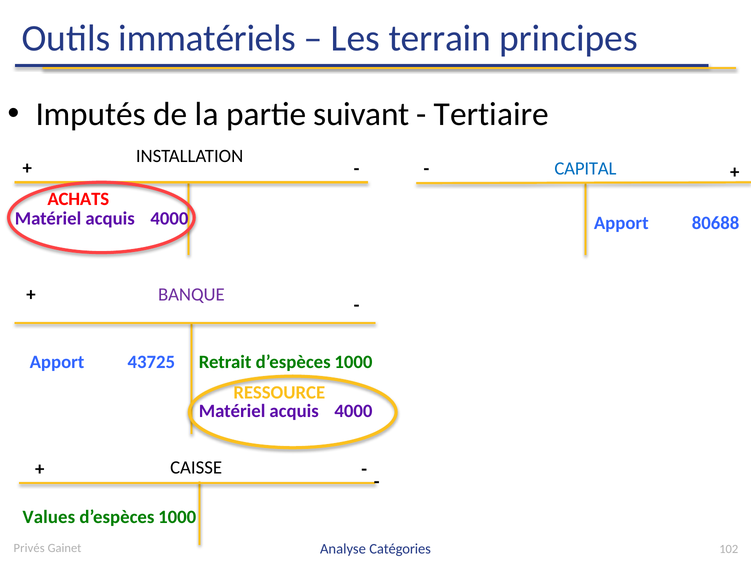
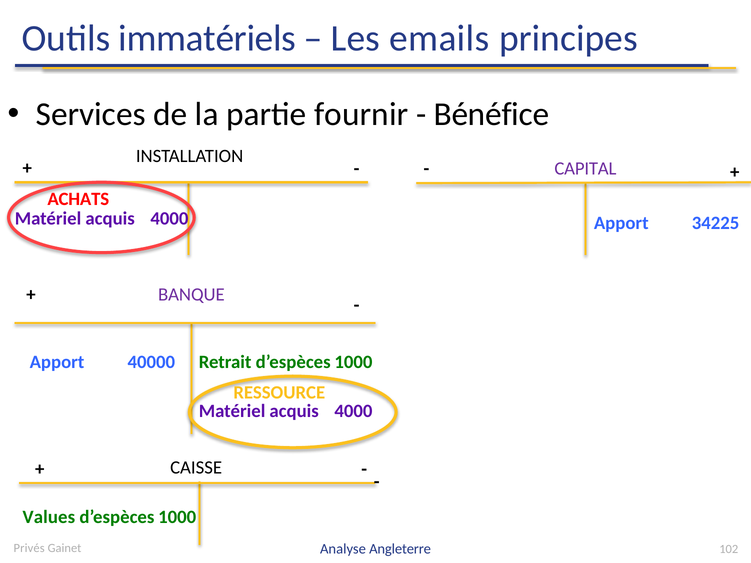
terrain: terrain -> emails
Imputés: Imputés -> Services
suivant: suivant -> fournir
Tertiaire: Tertiaire -> Bénéfice
CAPITAL colour: blue -> purple
80688: 80688 -> 34225
43725: 43725 -> 40000
Catégories: Catégories -> Angleterre
